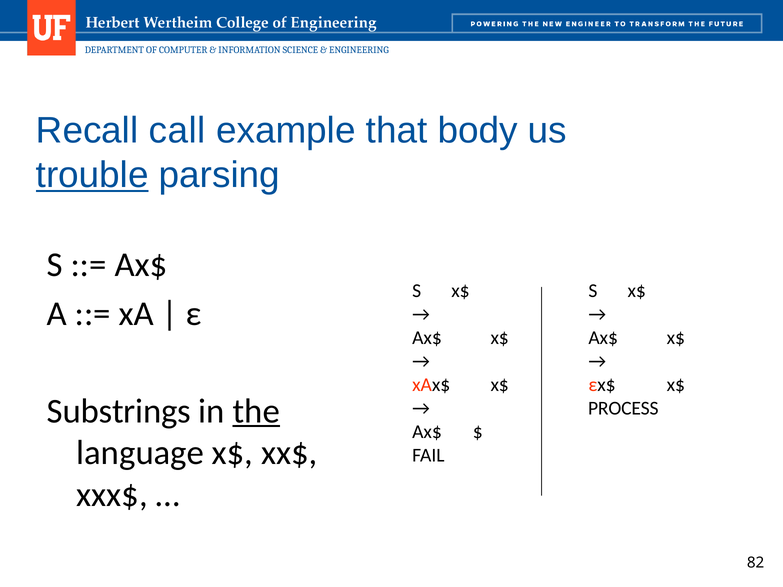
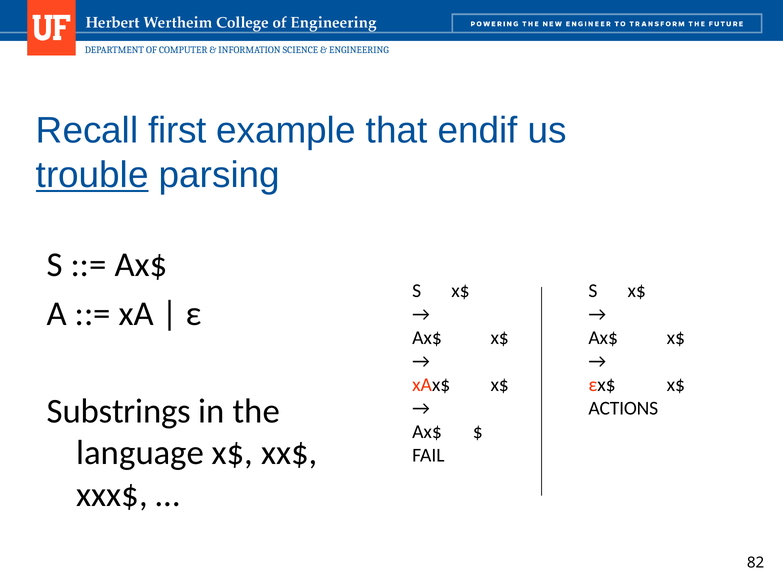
call: call -> first
body: body -> endif
the underline: present -> none
PROCESS: PROCESS -> ACTIONS
